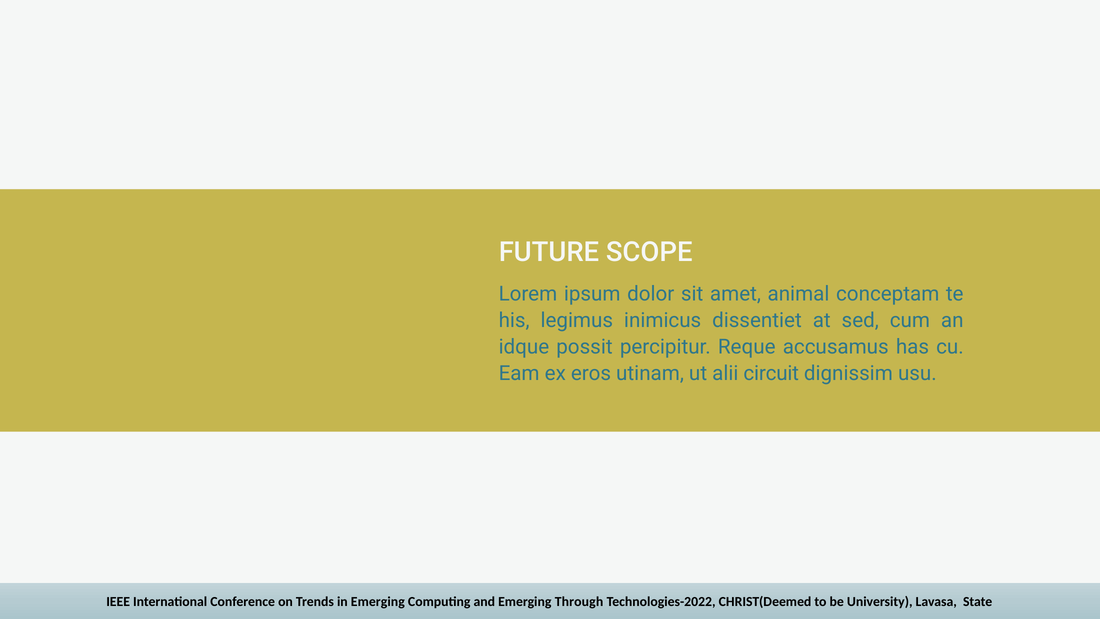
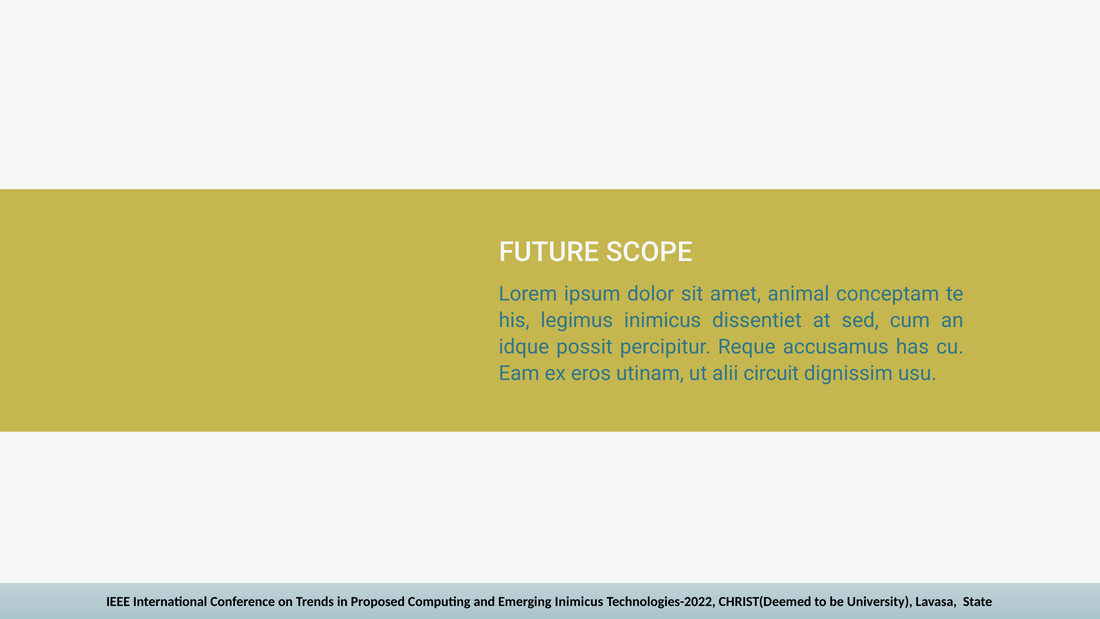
in Emerging: Emerging -> Proposed
Emerging Through: Through -> Inimicus
